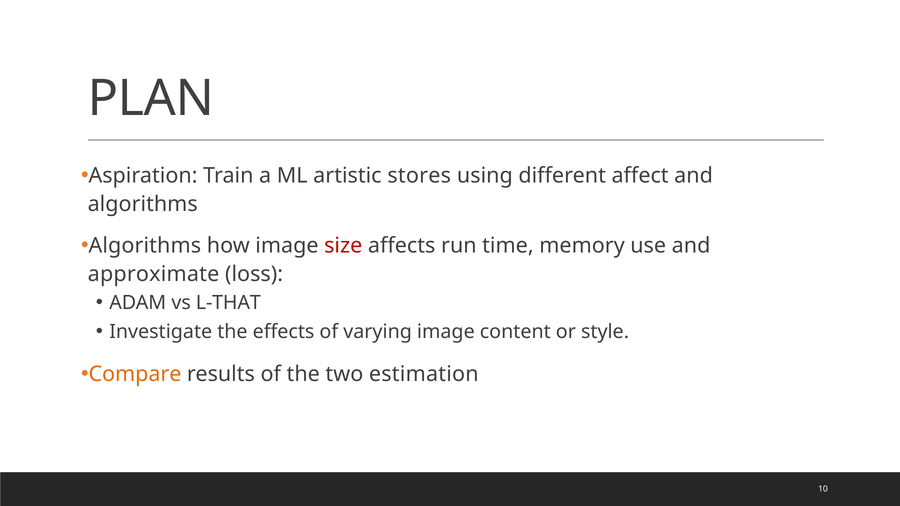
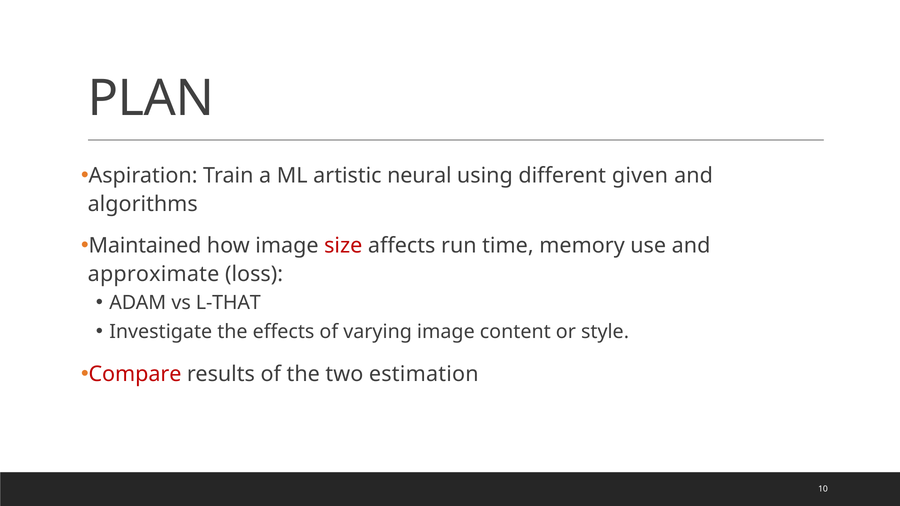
stores: stores -> neural
affect: affect -> given
Algorithms at (145, 246): Algorithms -> Maintained
Compare colour: orange -> red
